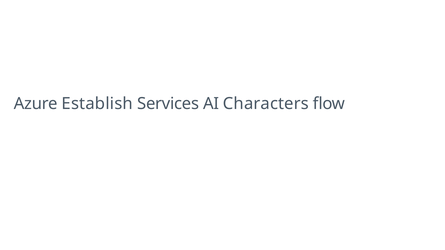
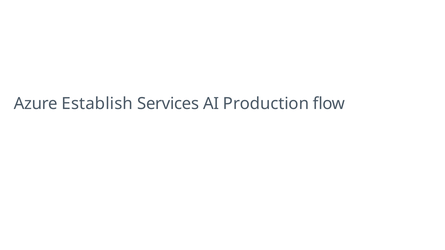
Characters: Characters -> Production
